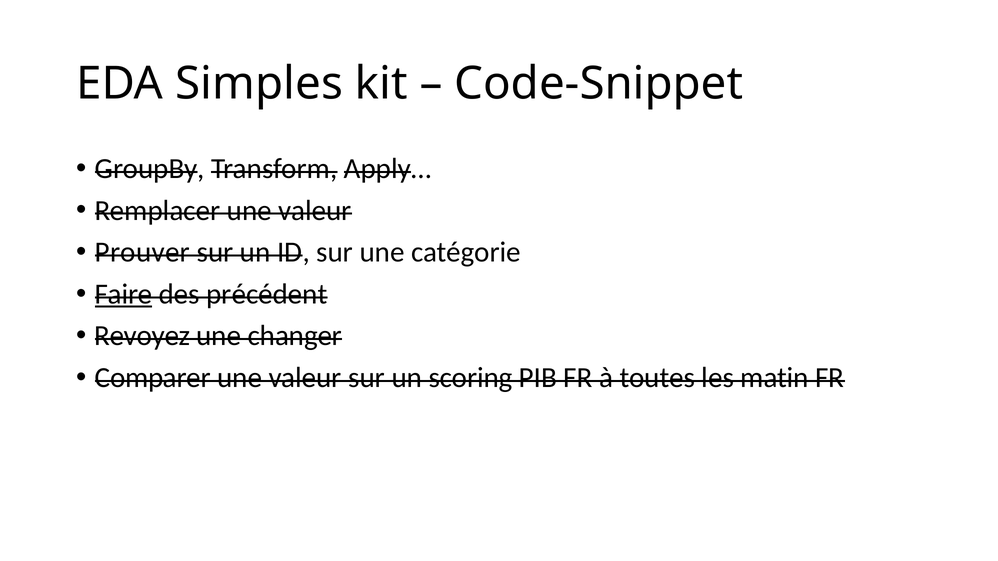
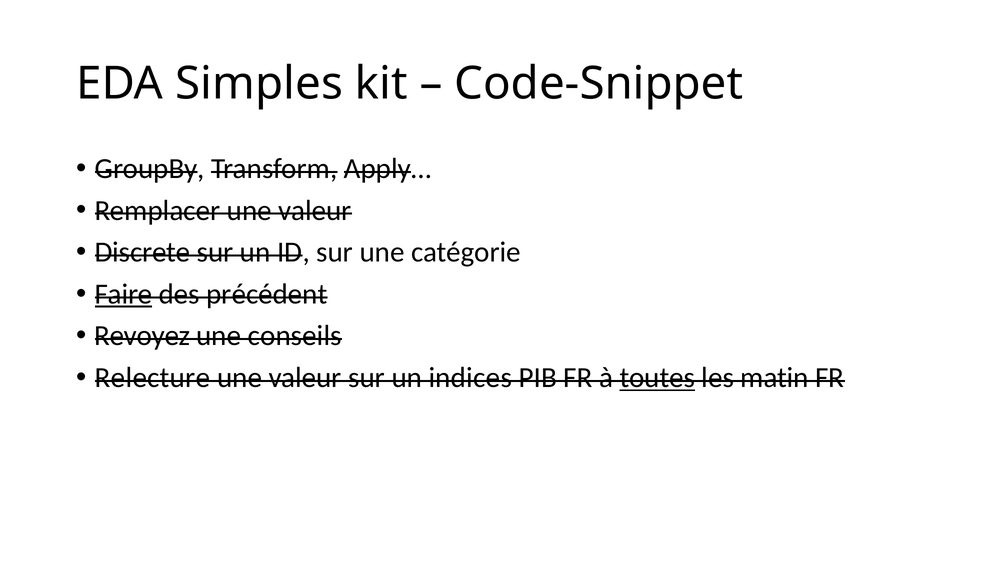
Prouver: Prouver -> Discrete
changer: changer -> conseils
Comparer: Comparer -> Relecture
scoring: scoring -> indices
toutes underline: none -> present
